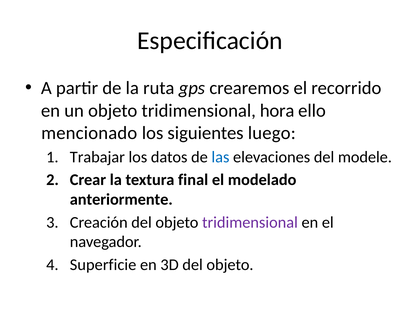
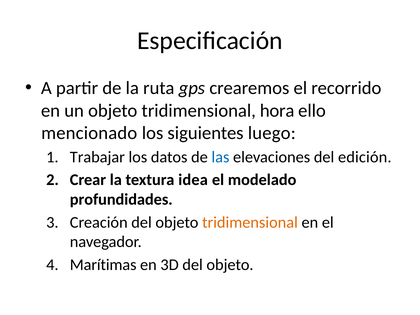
modele: modele -> edición
final: final -> idea
anteriormente: anteriormente -> profundidades
tridimensional at (250, 222) colour: purple -> orange
Superficie: Superficie -> Marítimas
